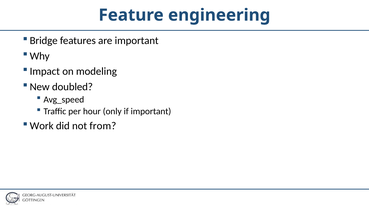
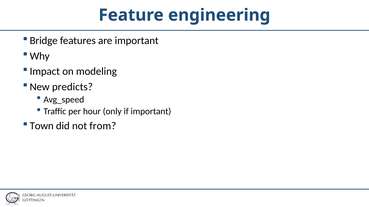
doubled: doubled -> predicts
Work: Work -> Town
